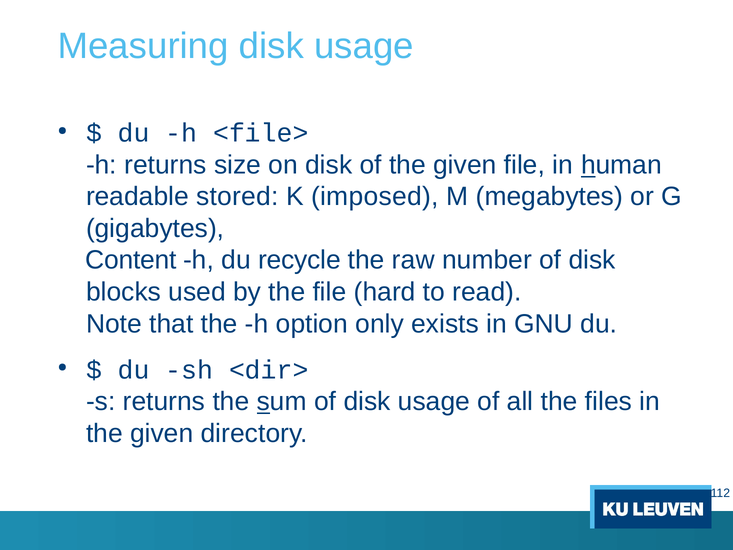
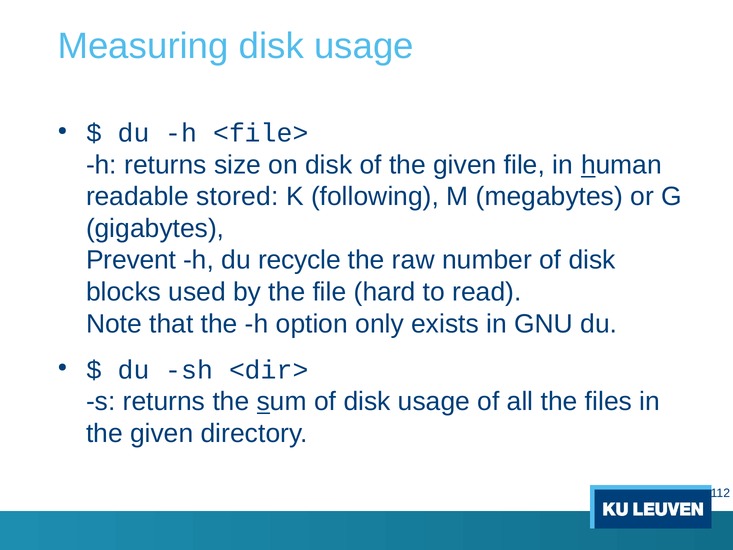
imposed: imposed -> following
Content: Content -> Prevent
